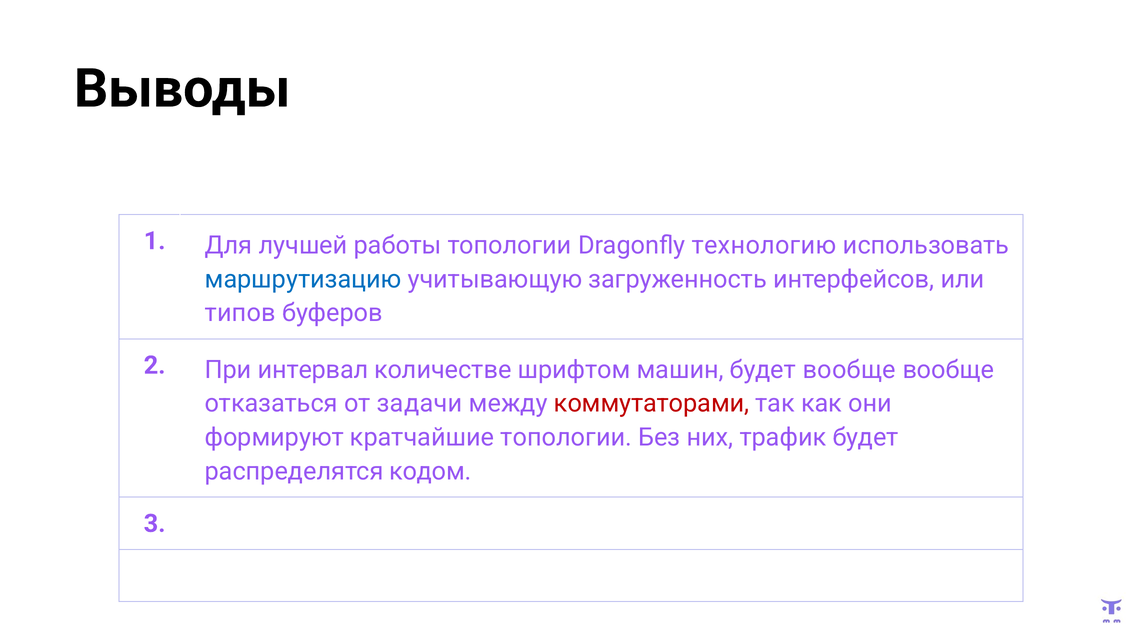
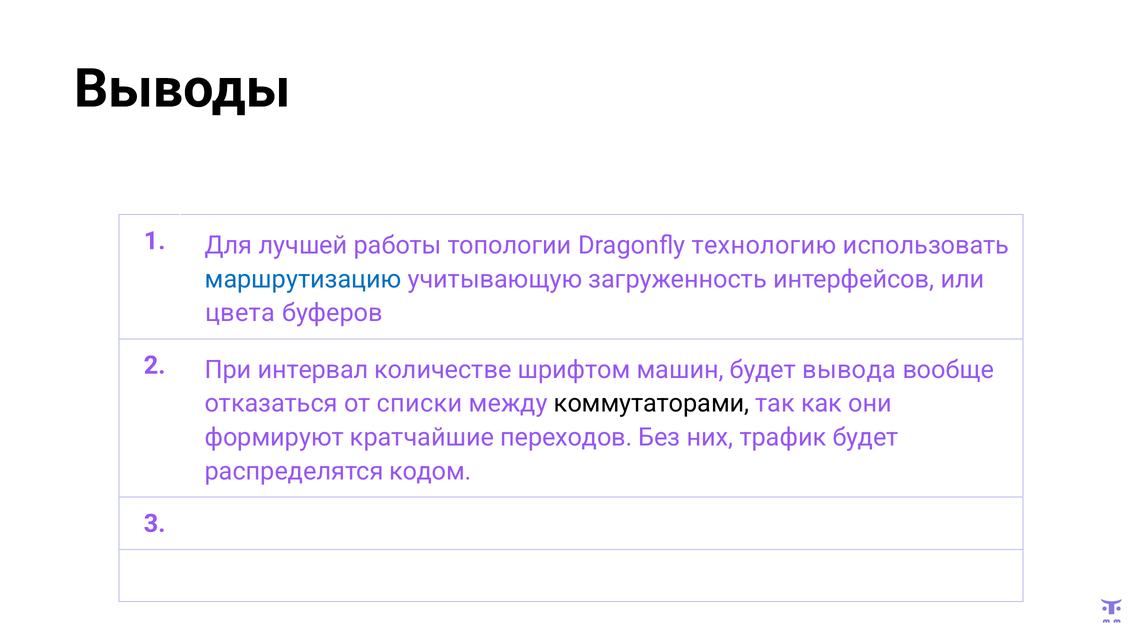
типов: типов -> цвета
будет вообще: вообще -> вывода
задачи: задачи -> списки
коммутаторами colour: red -> black
кратчайшие топологии: топологии -> переходов
